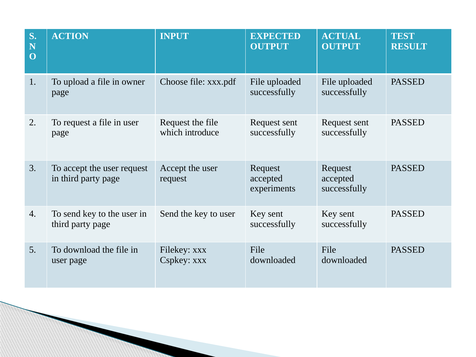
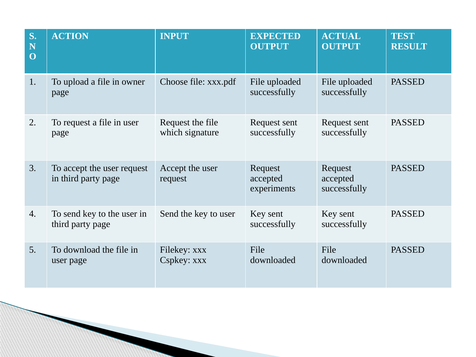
introduce: introduce -> signature
